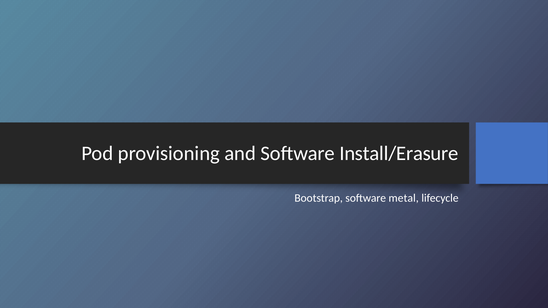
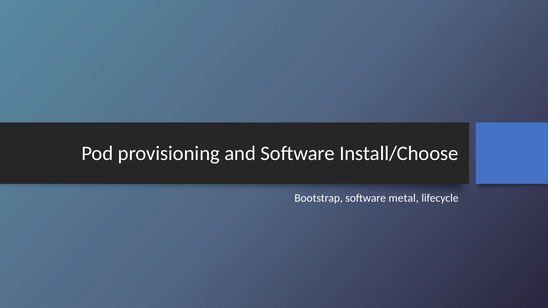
Install/Erasure: Install/Erasure -> Install/Choose
